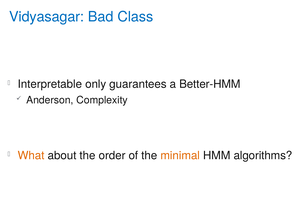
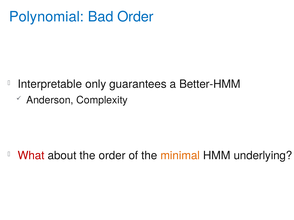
Vidyasagar: Vidyasagar -> Polynomial
Bad Class: Class -> Order
What colour: orange -> red
algorithms: algorithms -> underlying
